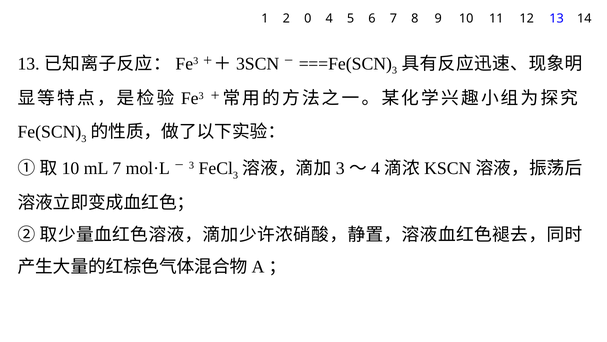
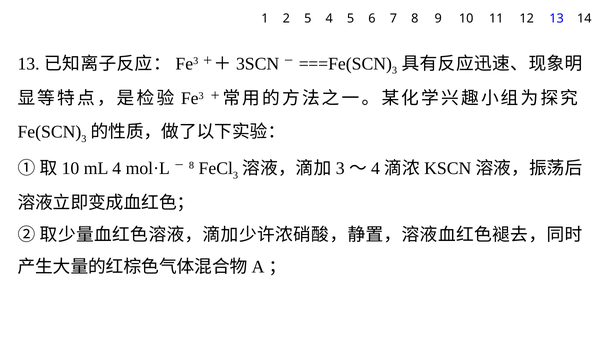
2 0: 0 -> 5
mL 7: 7 -> 4
3 at (192, 165): 3 -> 8
